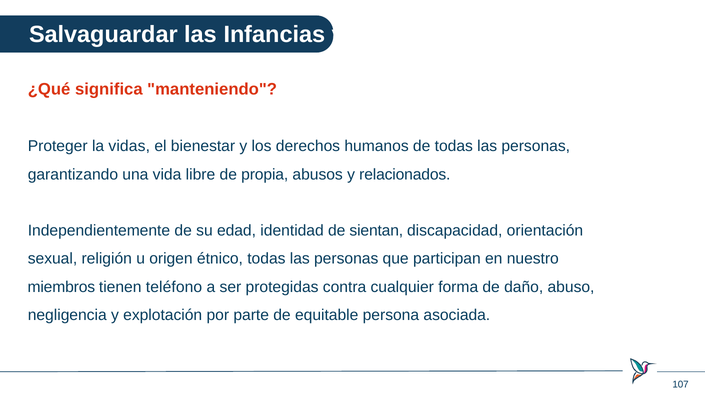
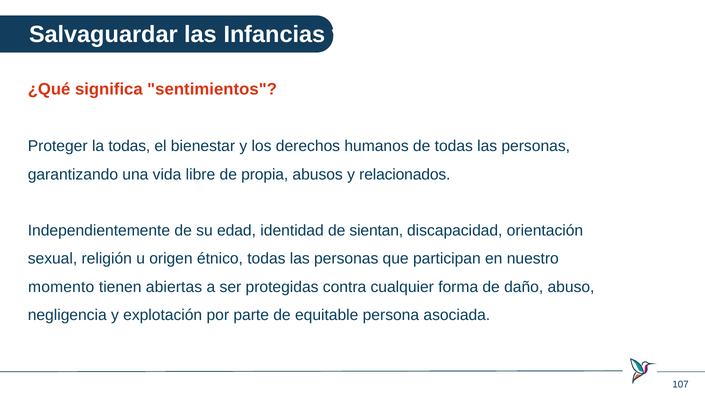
manteniendo: manteniendo -> sentimientos
la vidas: vidas -> todas
miembros: miembros -> momento
teléfono: teléfono -> abiertas
